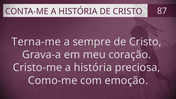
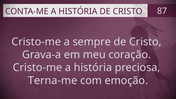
Terna-me at (36, 42): Terna-me -> Cristo-me
Como-me: Como-me -> Terna-me
